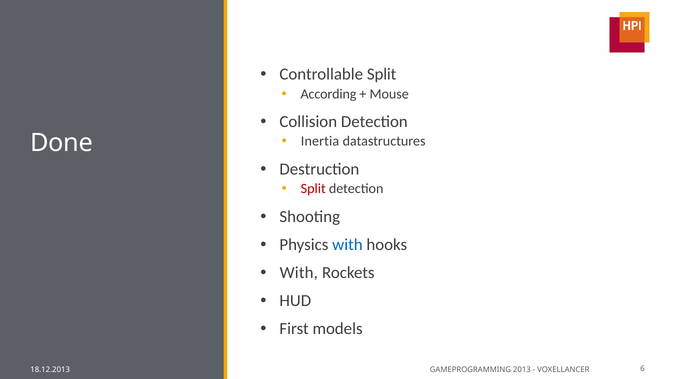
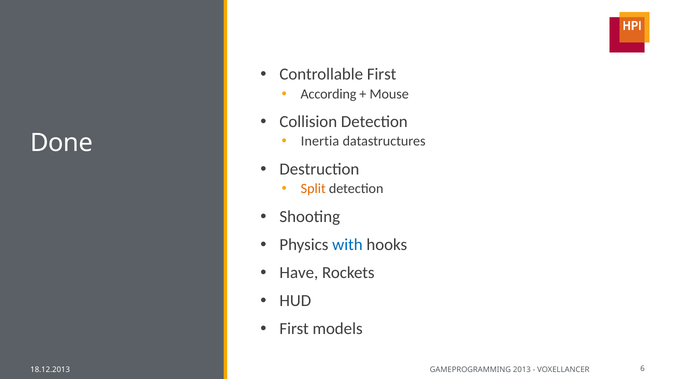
Controllable Split: Split -> First
Split at (313, 189) colour: red -> orange
With at (299, 273): With -> Have
